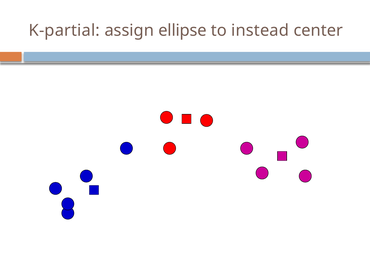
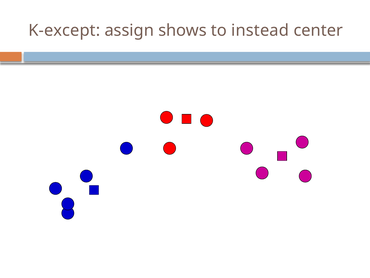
K-partial: K-partial -> K-except
ellipse: ellipse -> shows
